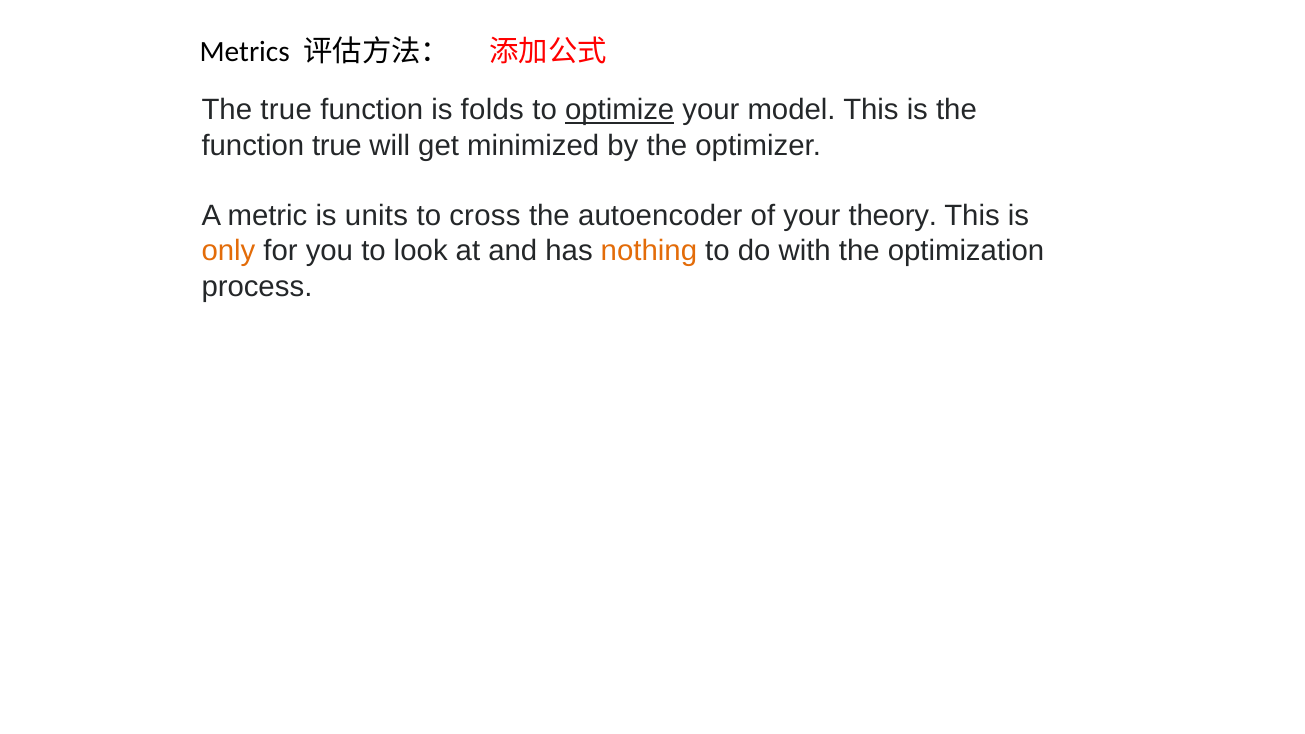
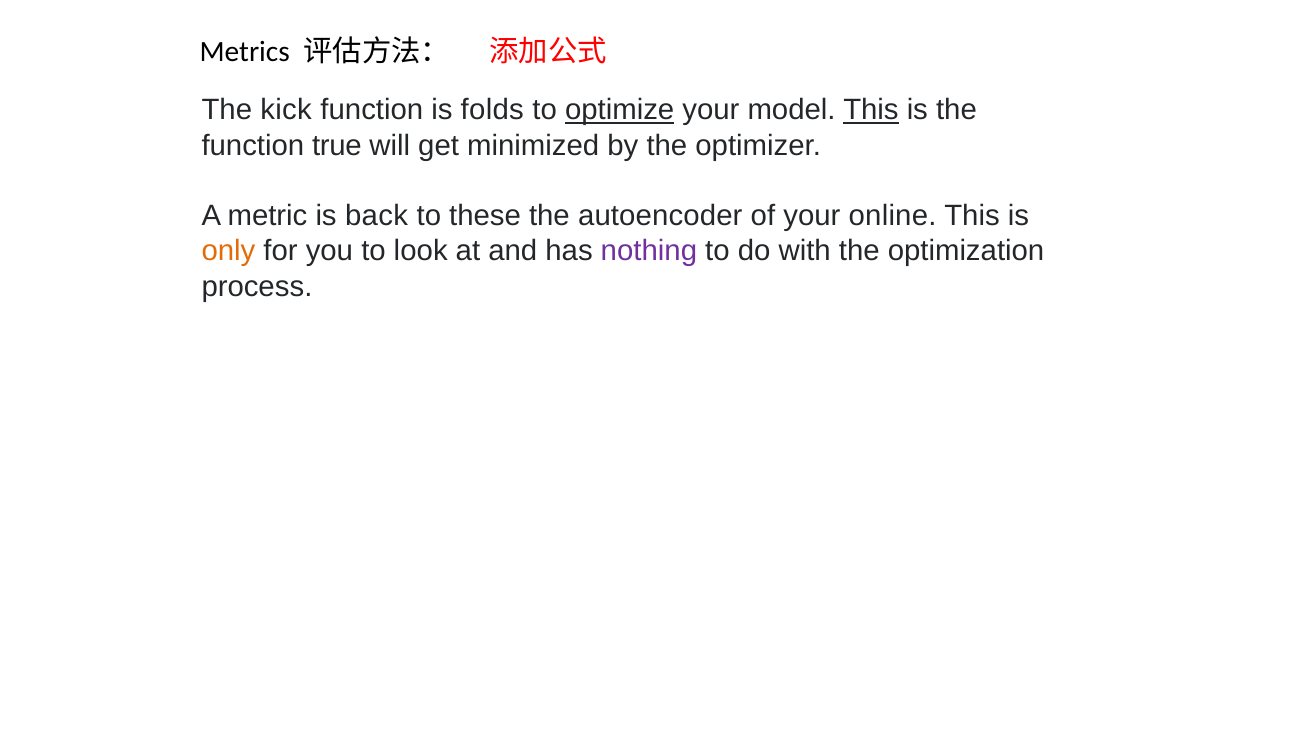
The true: true -> kick
This at (871, 110) underline: none -> present
units: units -> back
cross: cross -> these
theory: theory -> online
nothing colour: orange -> purple
